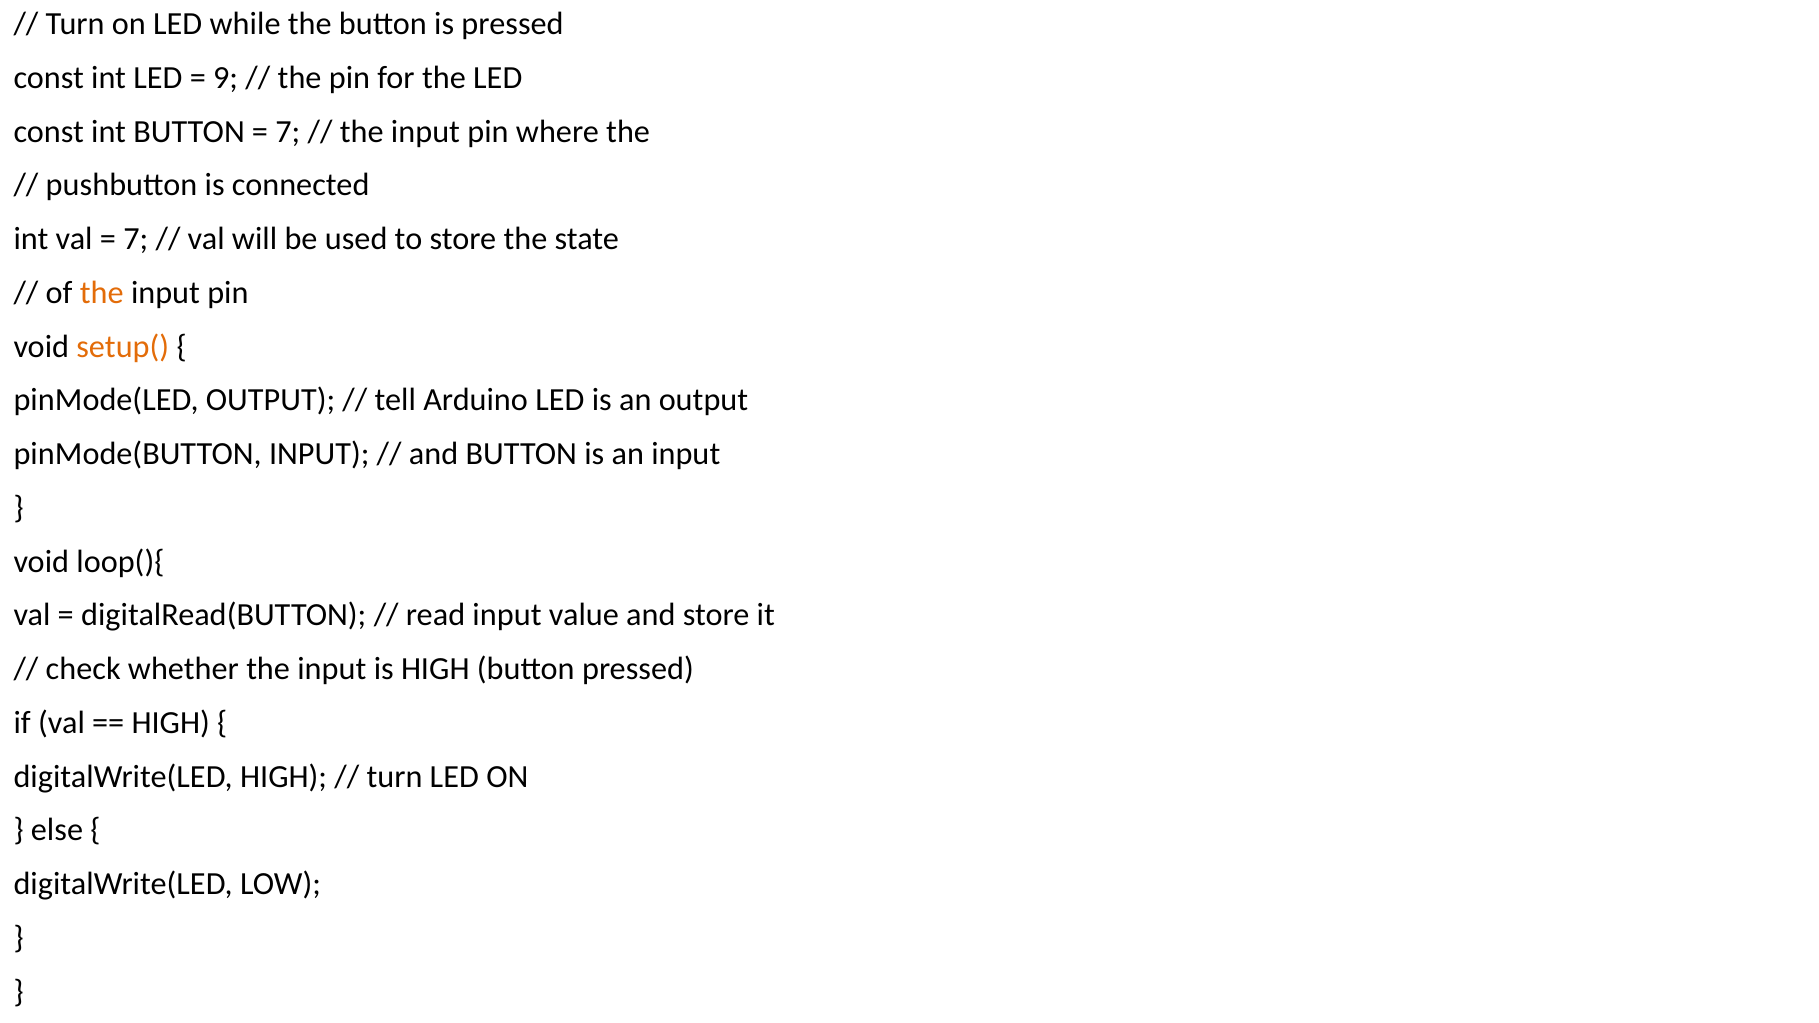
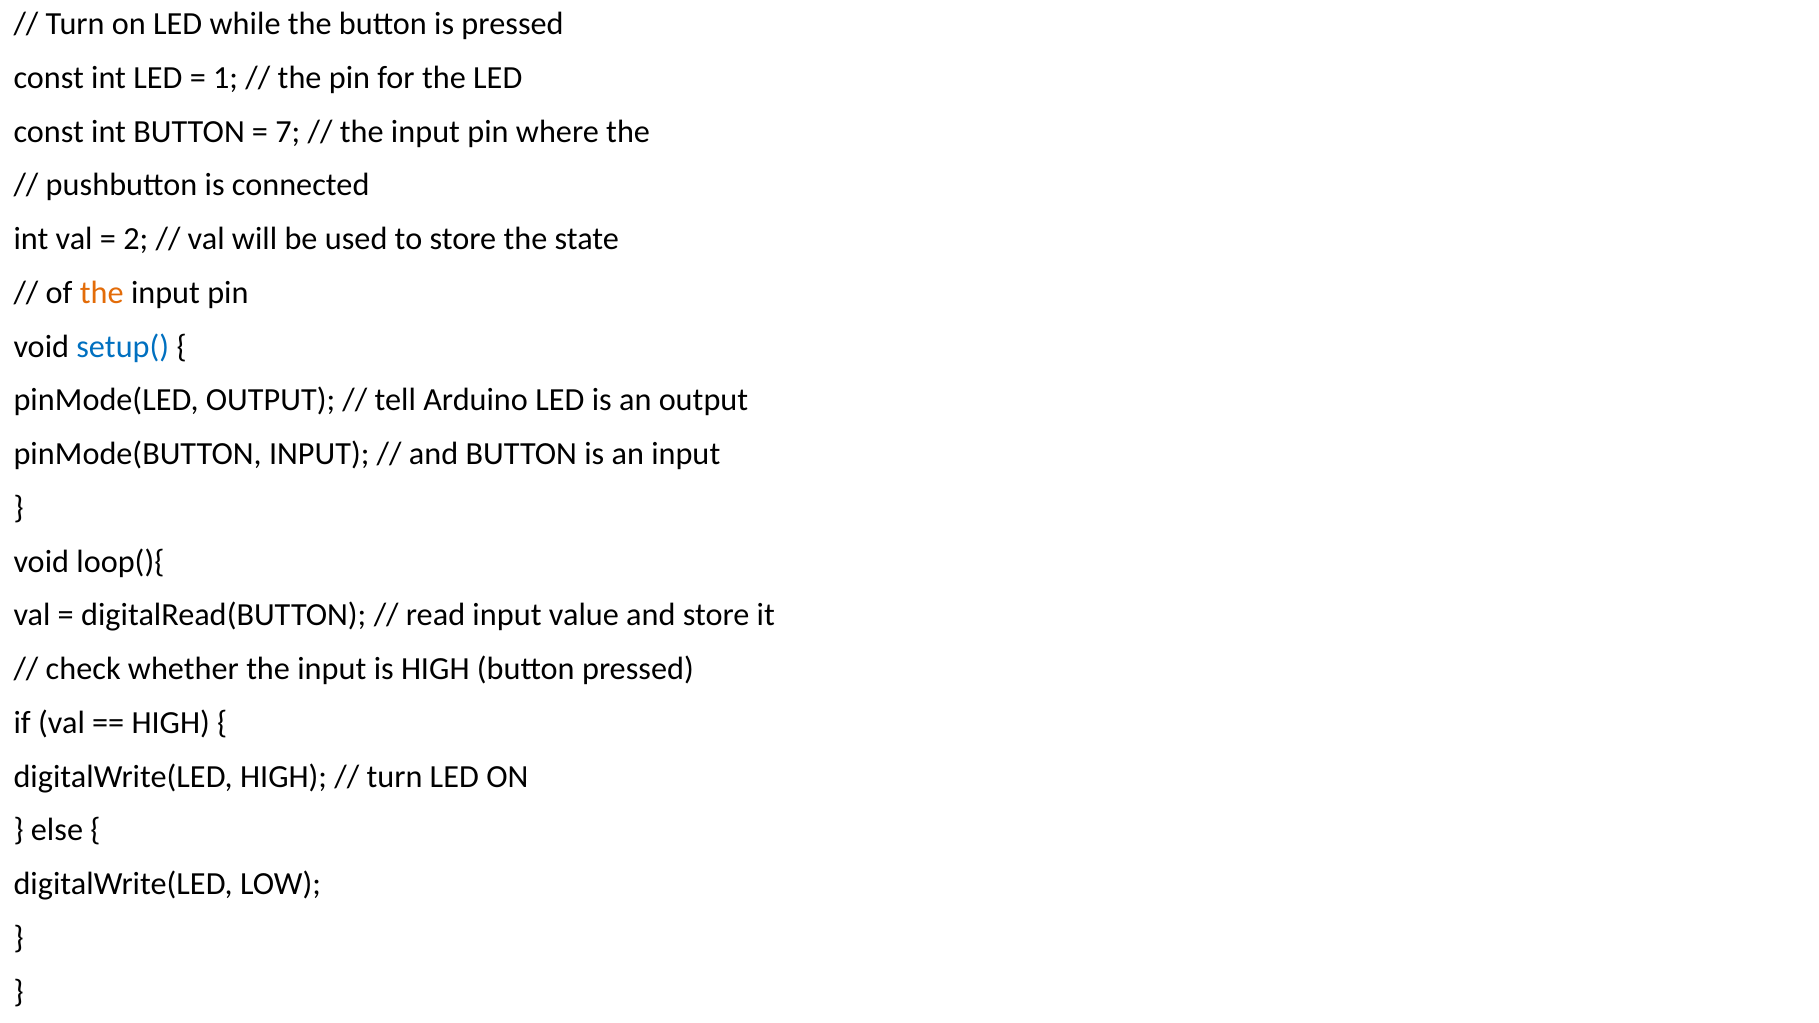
9: 9 -> 1
7 at (136, 239): 7 -> 2
setup( colour: orange -> blue
